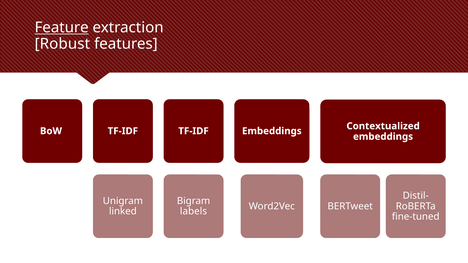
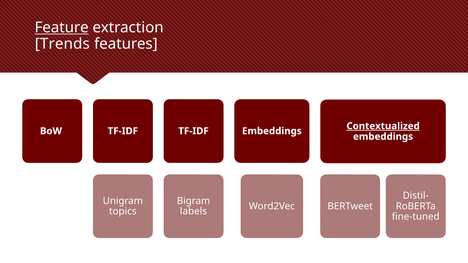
Robust: Robust -> Trends
Contextualized underline: none -> present
linked: linked -> topics
